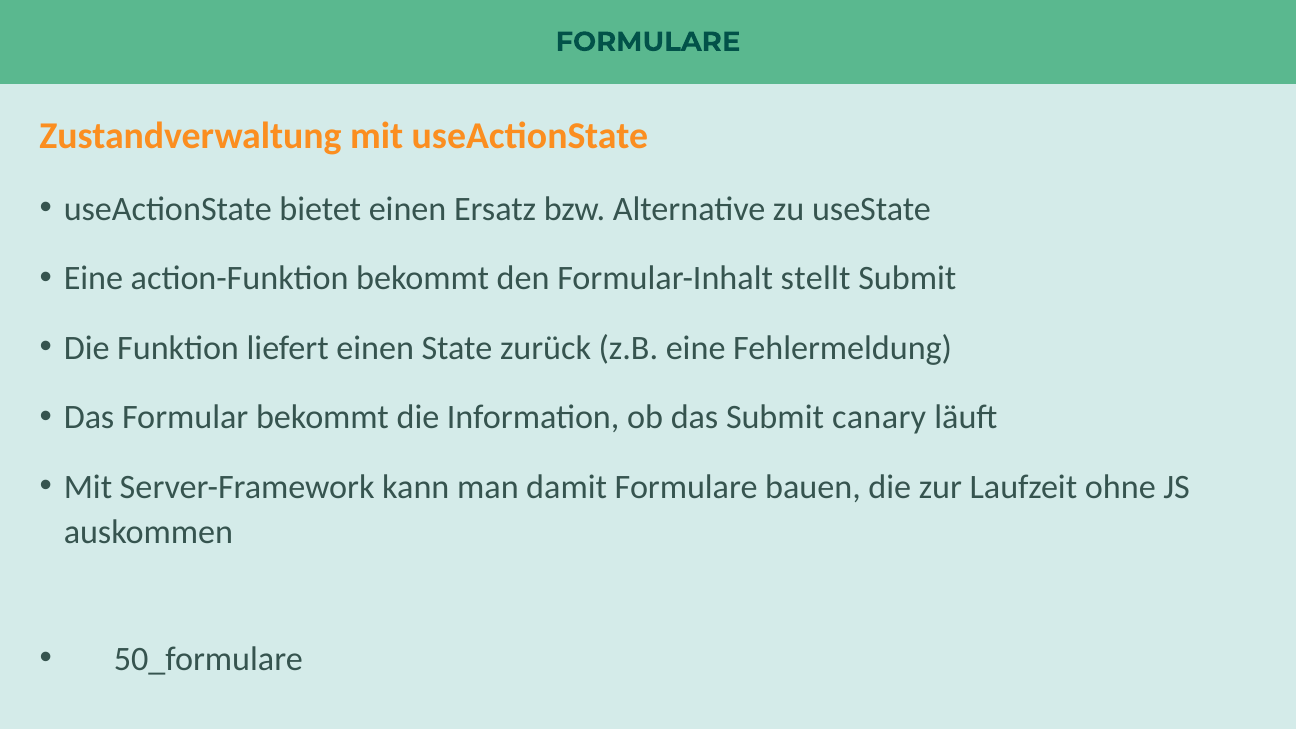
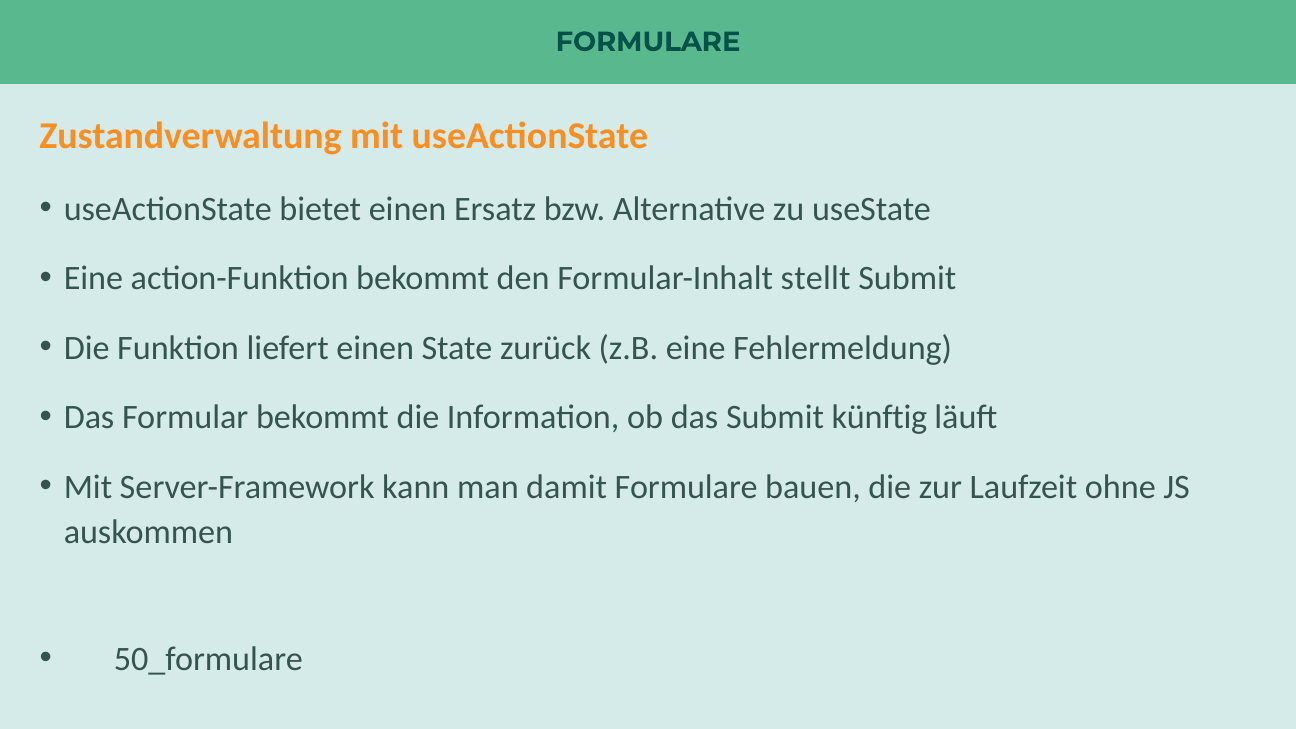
canary: canary -> künftig
